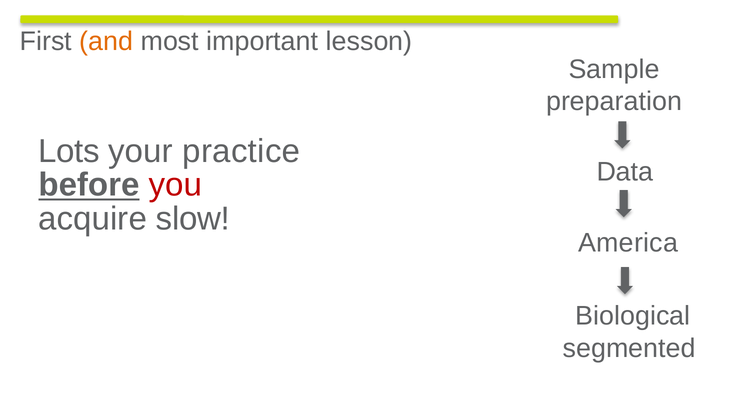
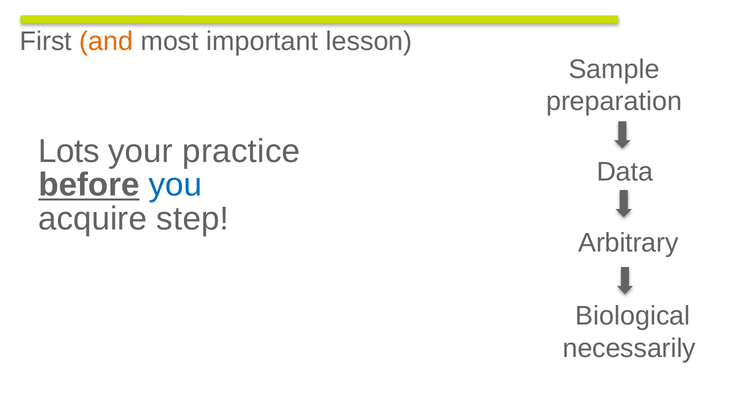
you colour: red -> blue
slow: slow -> step
America: America -> Arbitrary
segmented: segmented -> necessarily
